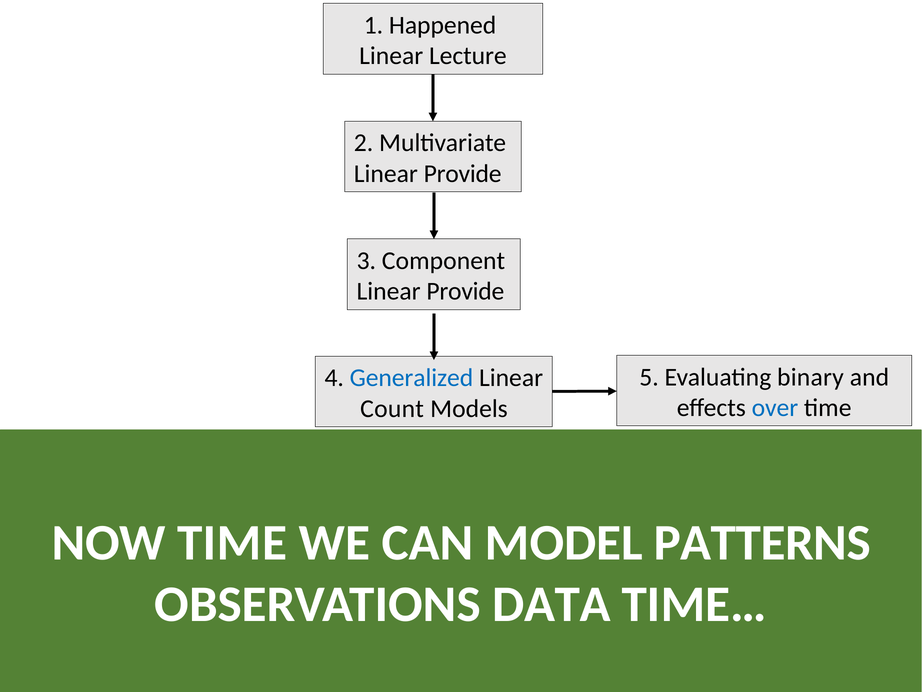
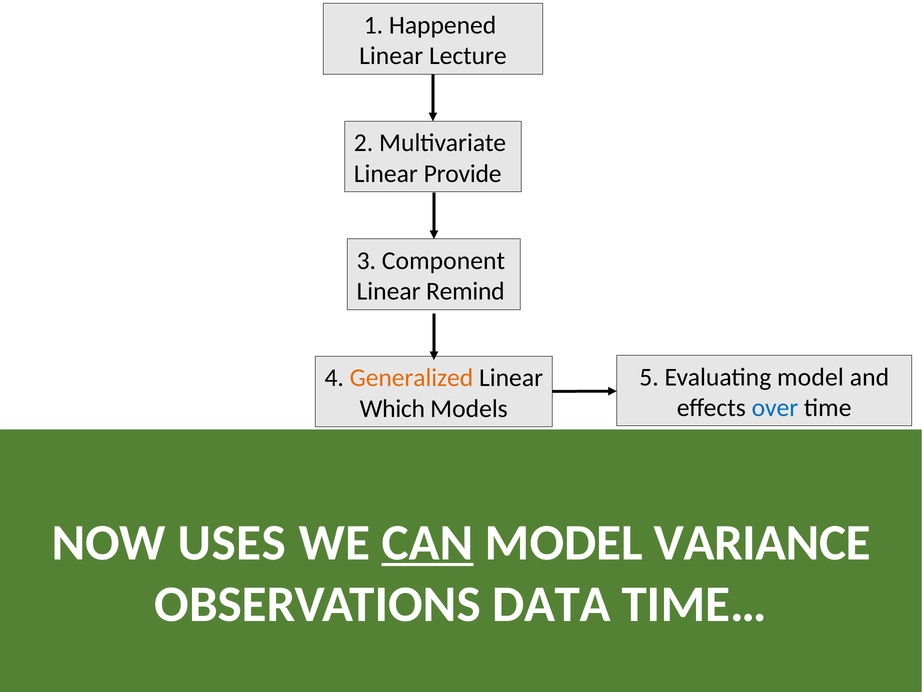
Provide at (465, 291): Provide -> Remind
Evaluating binary: binary -> model
Generalized colour: blue -> orange
Count: Count -> Which
NOW TIME: TIME -> USES
CAN underline: none -> present
PATTERNS: PATTERNS -> VARIANCE
